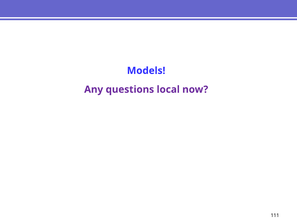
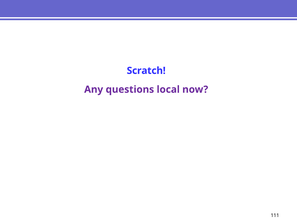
Models: Models -> Scratch
